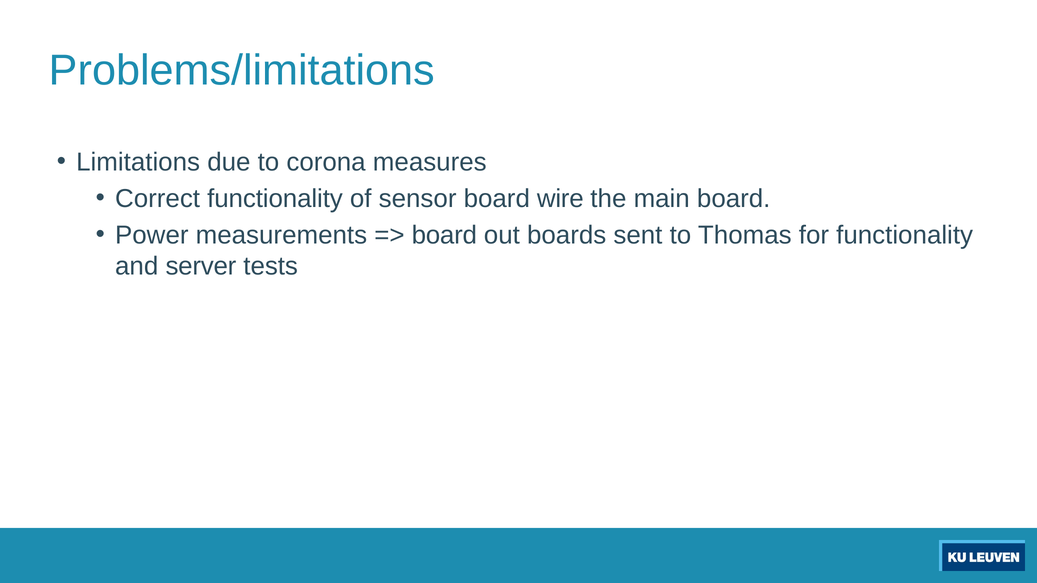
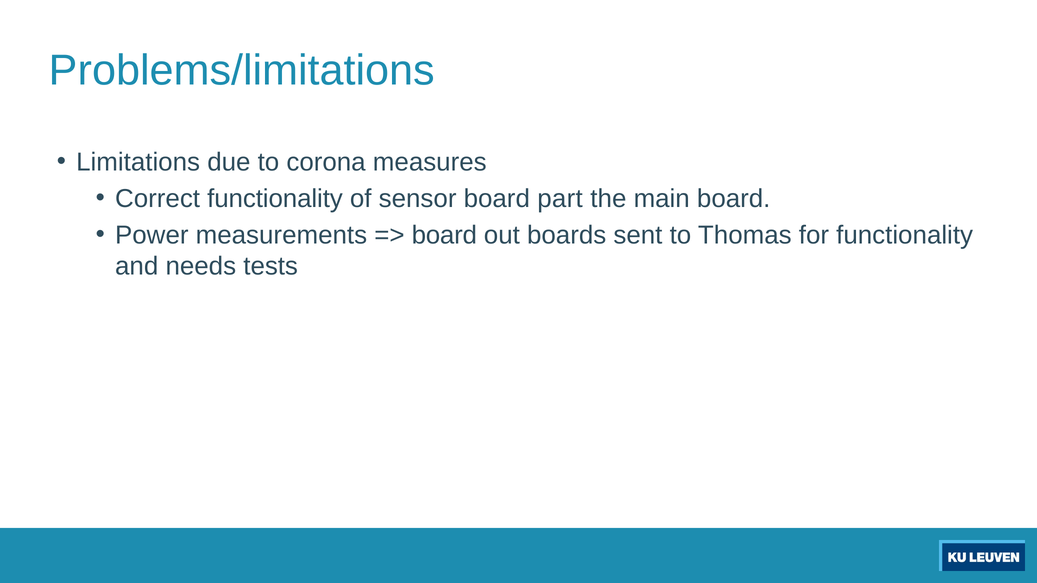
wire: wire -> part
server: server -> needs
